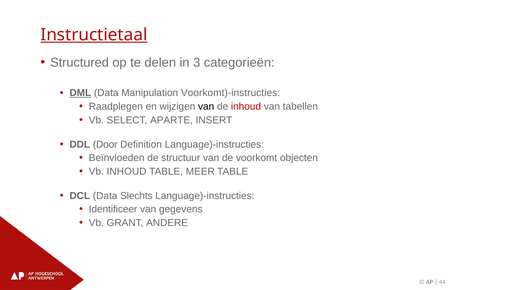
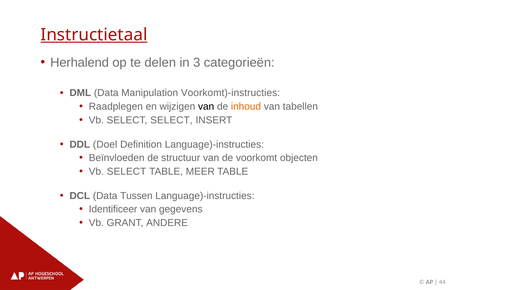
Structured: Structured -> Herhalend
DML underline: present -> none
inhoud at (246, 106) colour: red -> orange
SELECT APARTE: APARTE -> SELECT
Door: Door -> Doel
INHOUD at (127, 171): INHOUD -> SELECT
Slechts: Slechts -> Tussen
